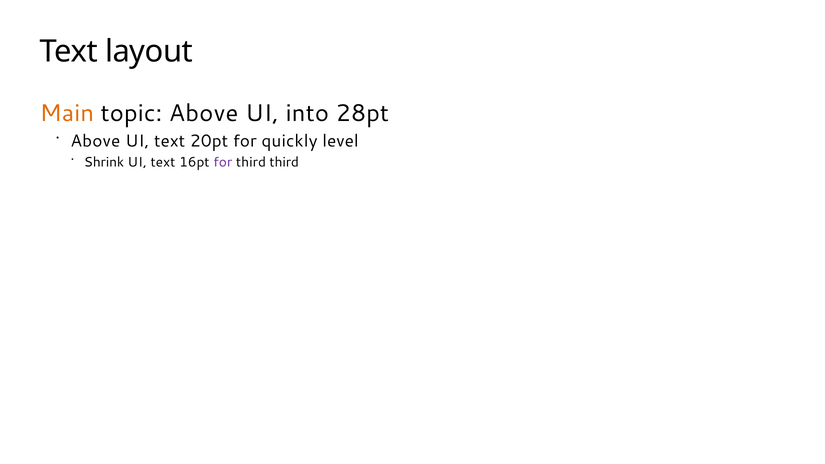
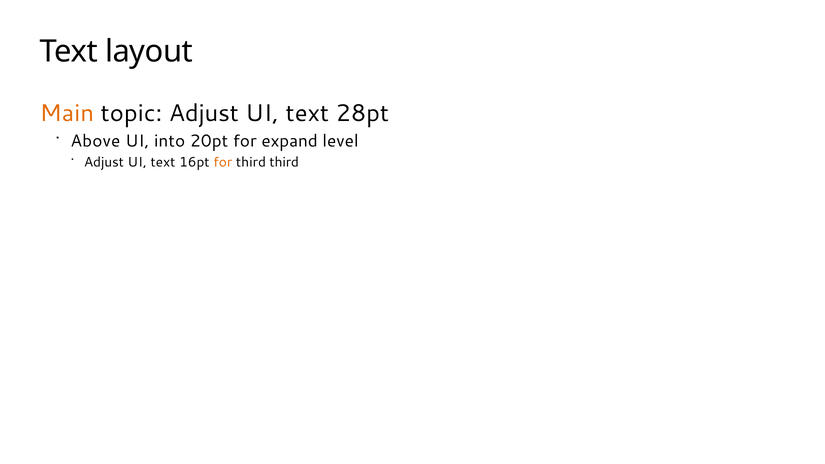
topic Above: Above -> Adjust
into at (307, 113): into -> text
text at (170, 141): text -> into
quickly: quickly -> expand
Shrink at (104, 162): Shrink -> Adjust
for at (223, 162) colour: purple -> orange
